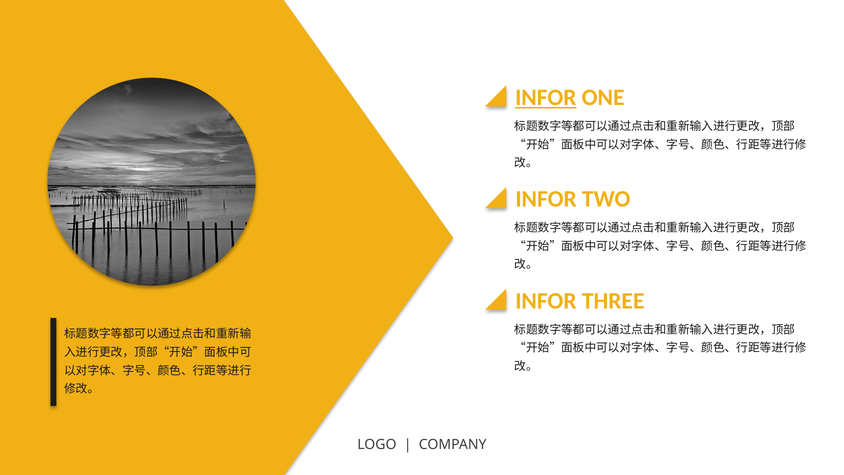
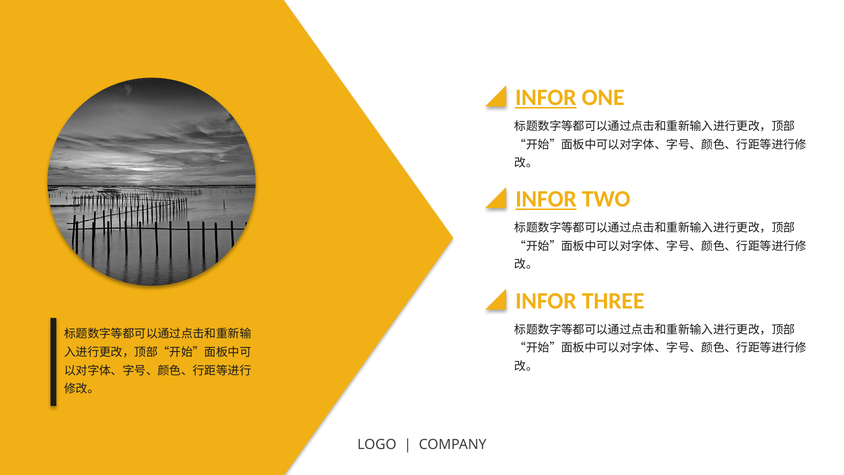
INFOR at (546, 199) underline: none -> present
